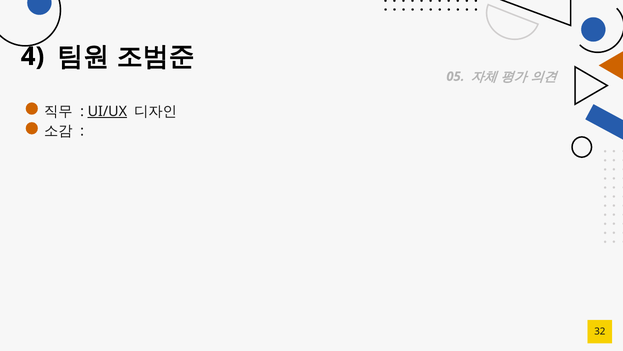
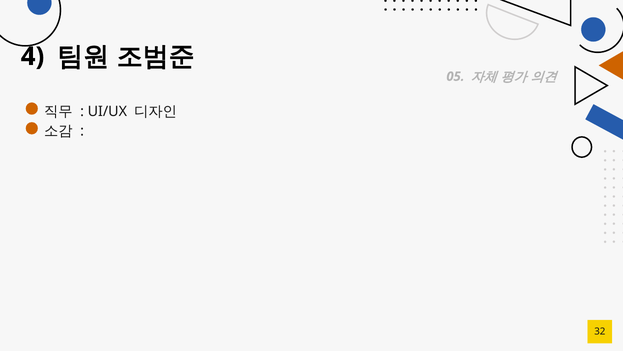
UI/UX underline: present -> none
